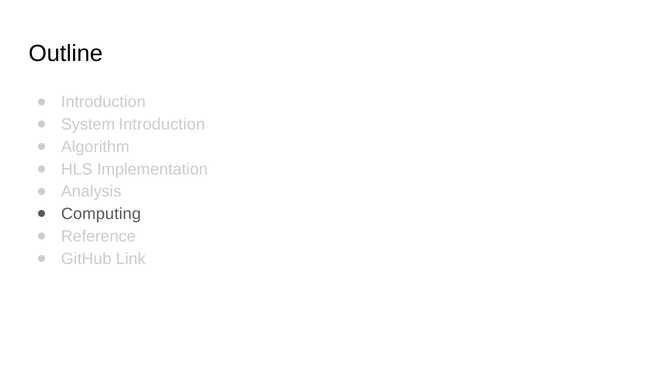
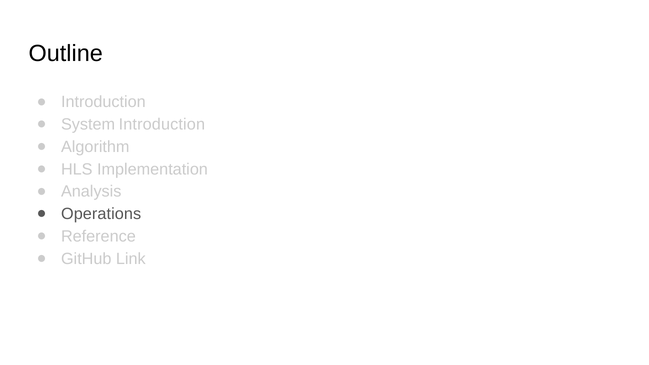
Computing: Computing -> Operations
